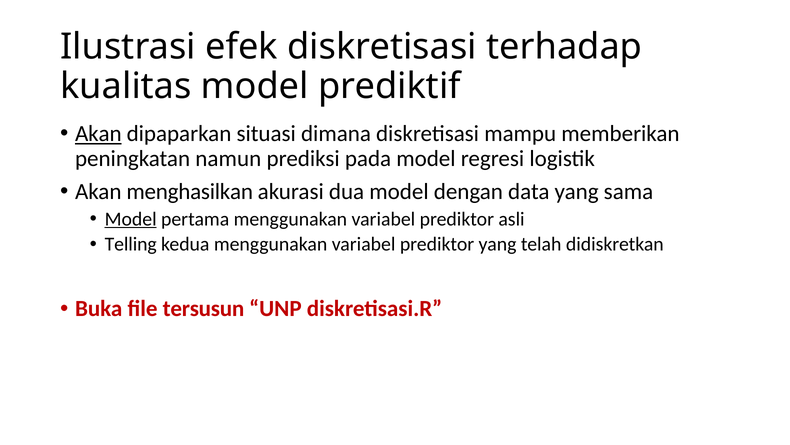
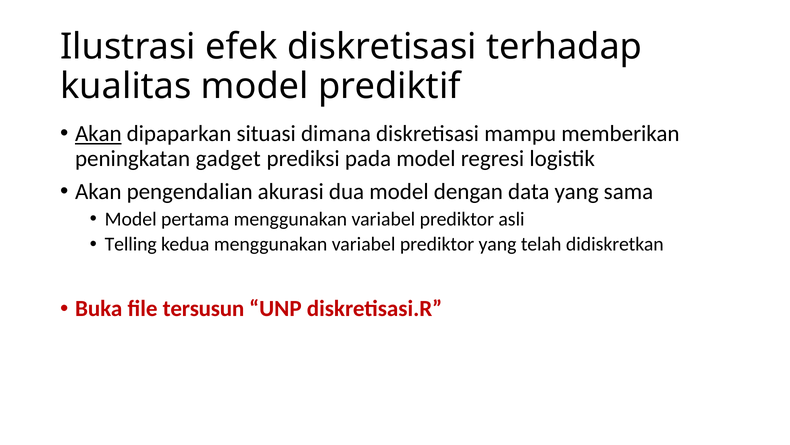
namun: namun -> gadget
menghasilkan: menghasilkan -> pengendalian
Model at (131, 219) underline: present -> none
